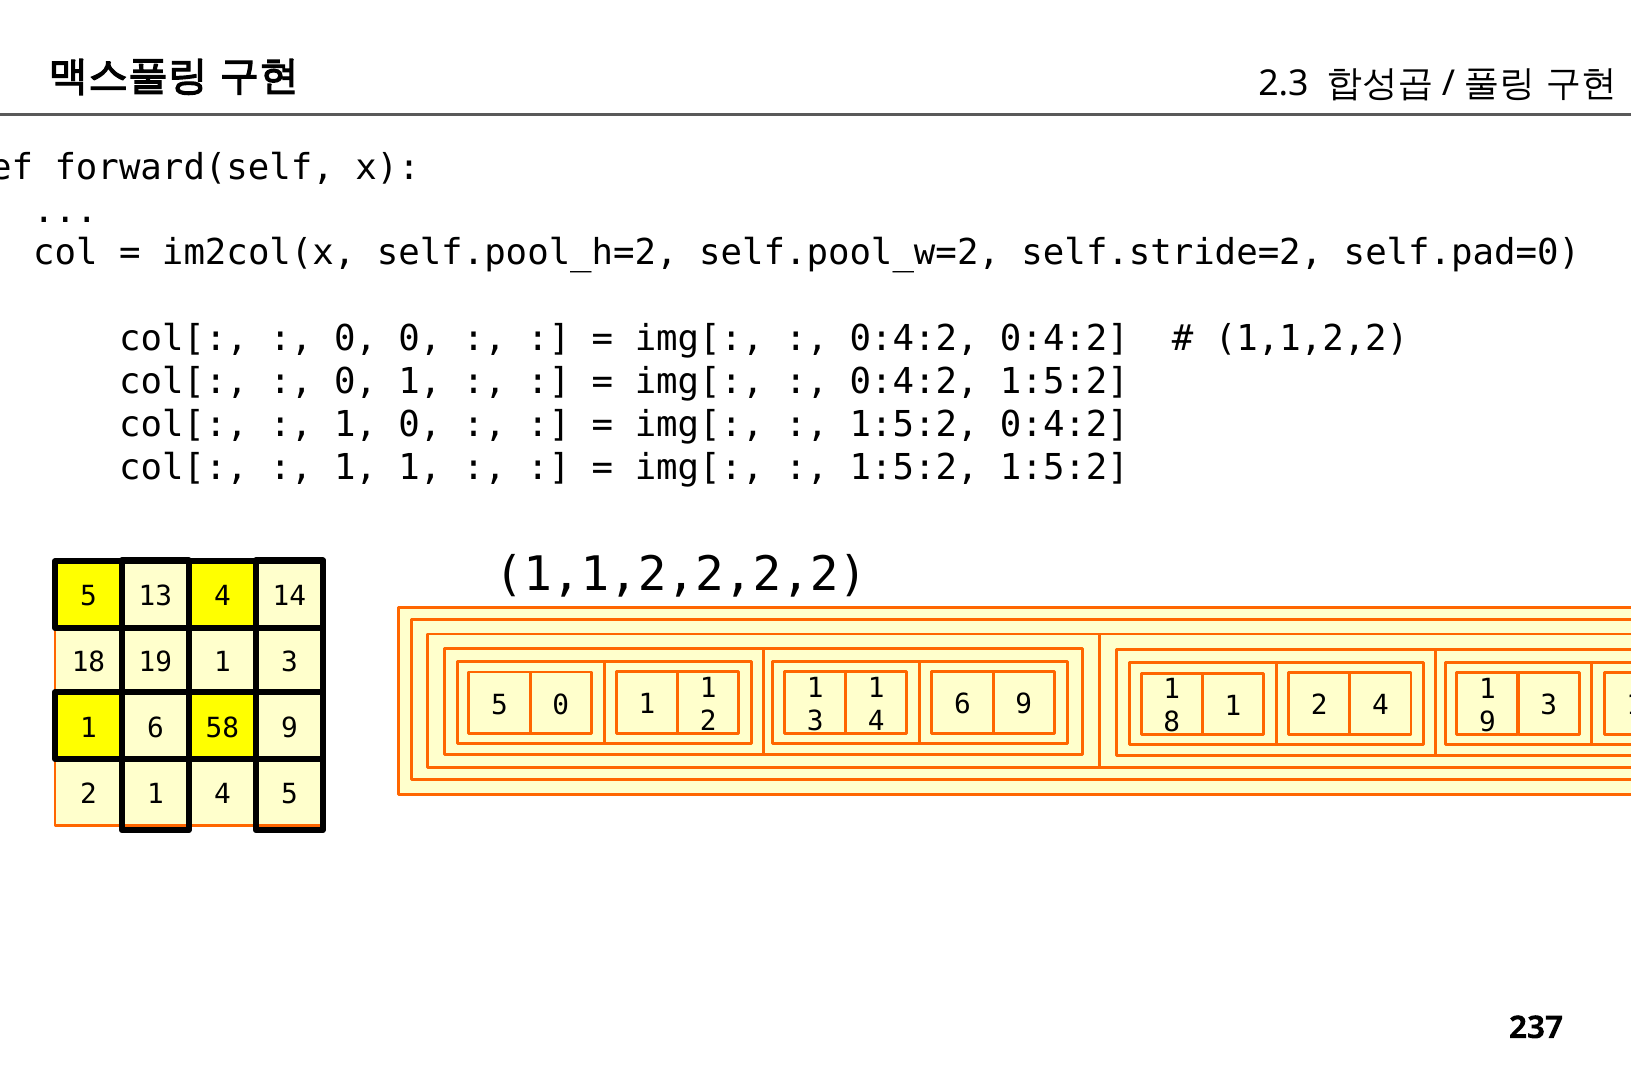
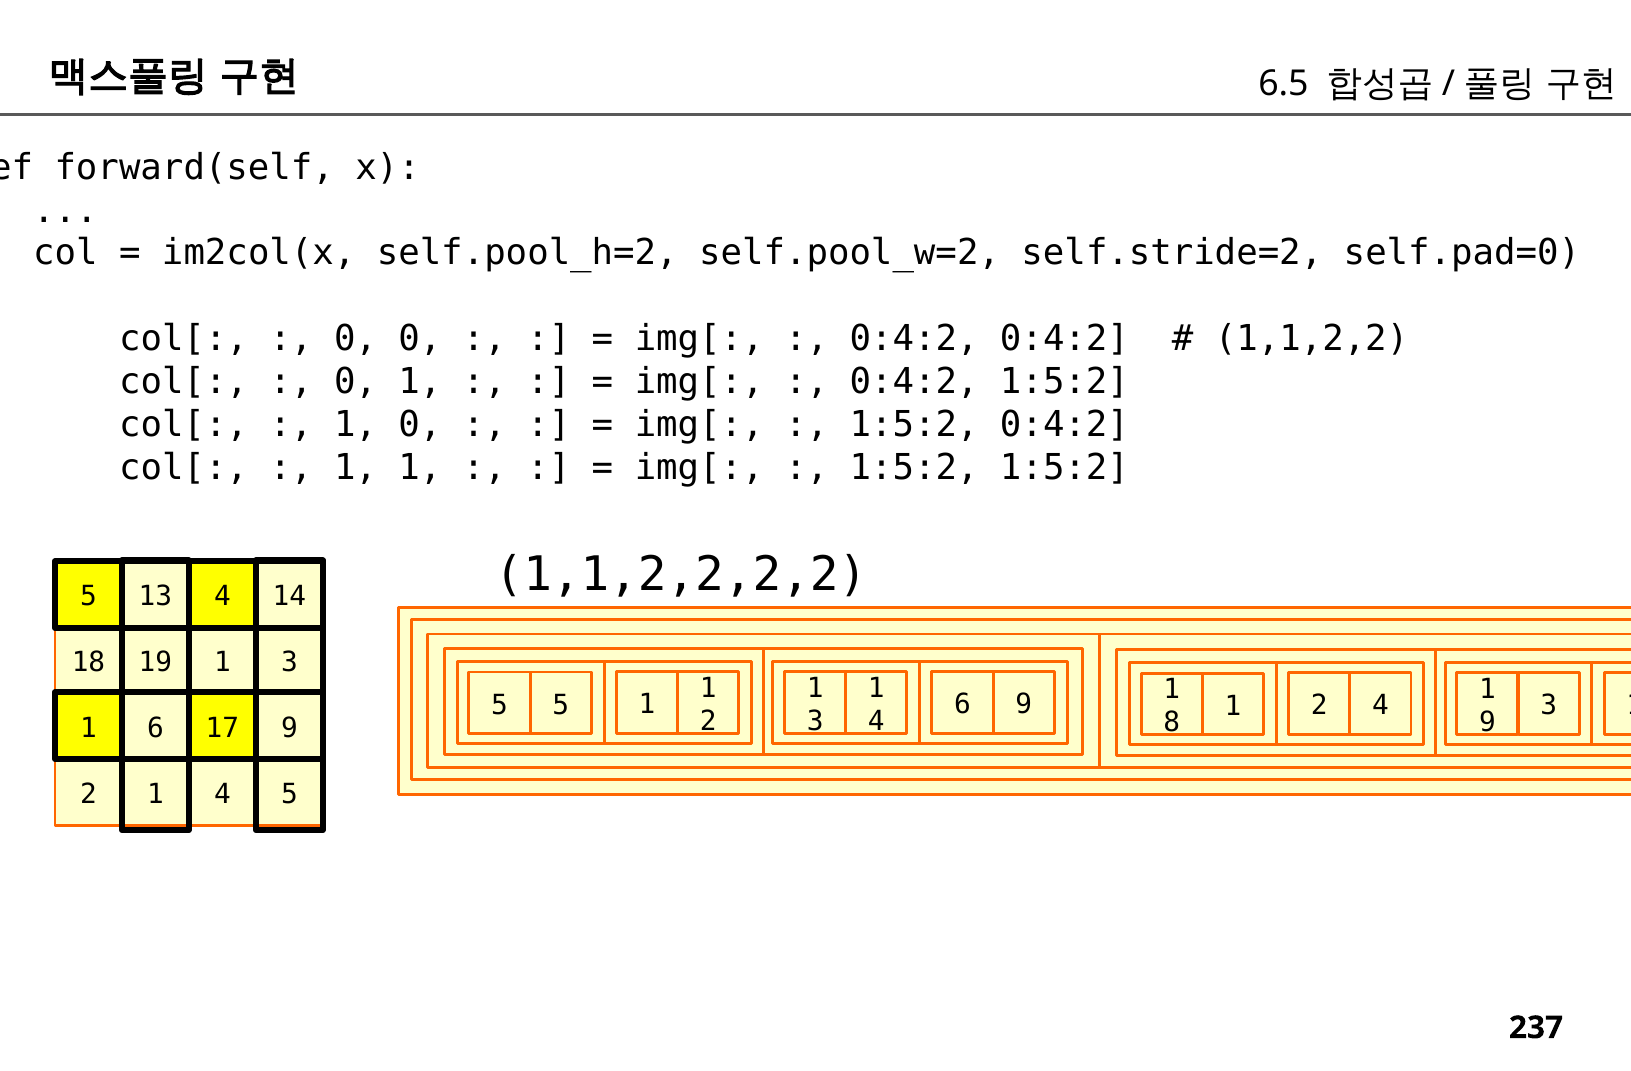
2.3: 2.3 -> 6.5
5 0: 0 -> 5
58: 58 -> 17
